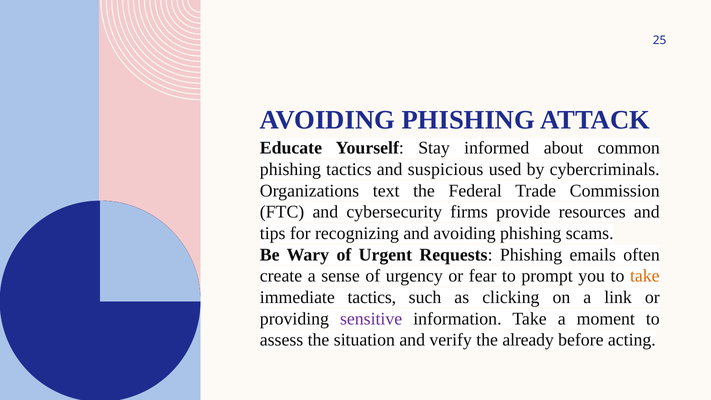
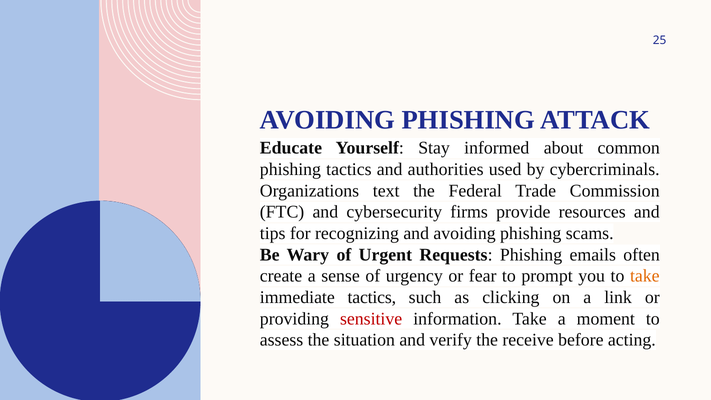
suspicious: suspicious -> authorities
sensitive colour: purple -> red
already: already -> receive
